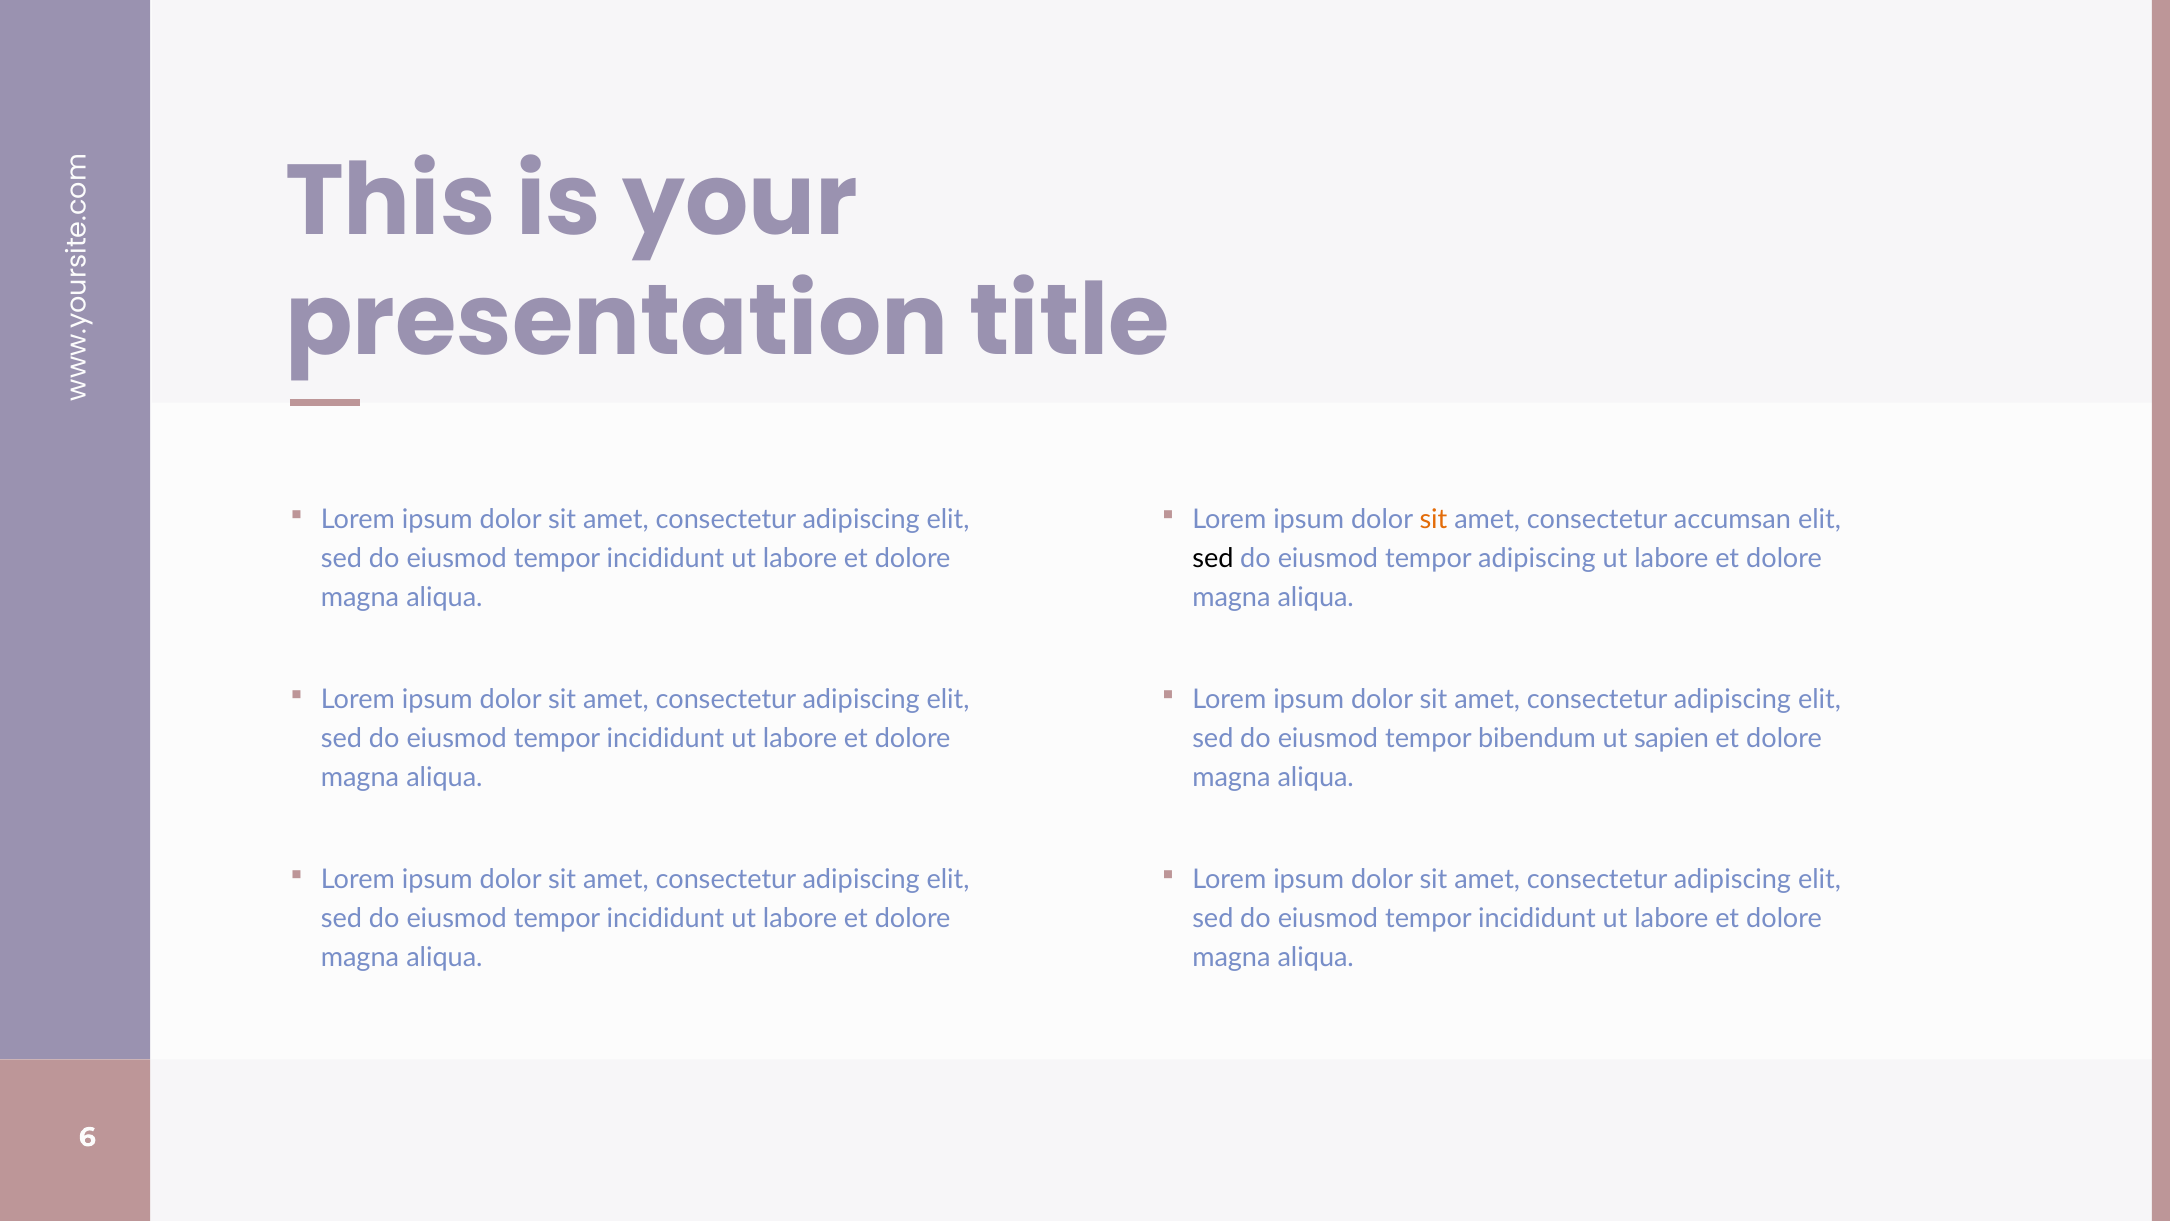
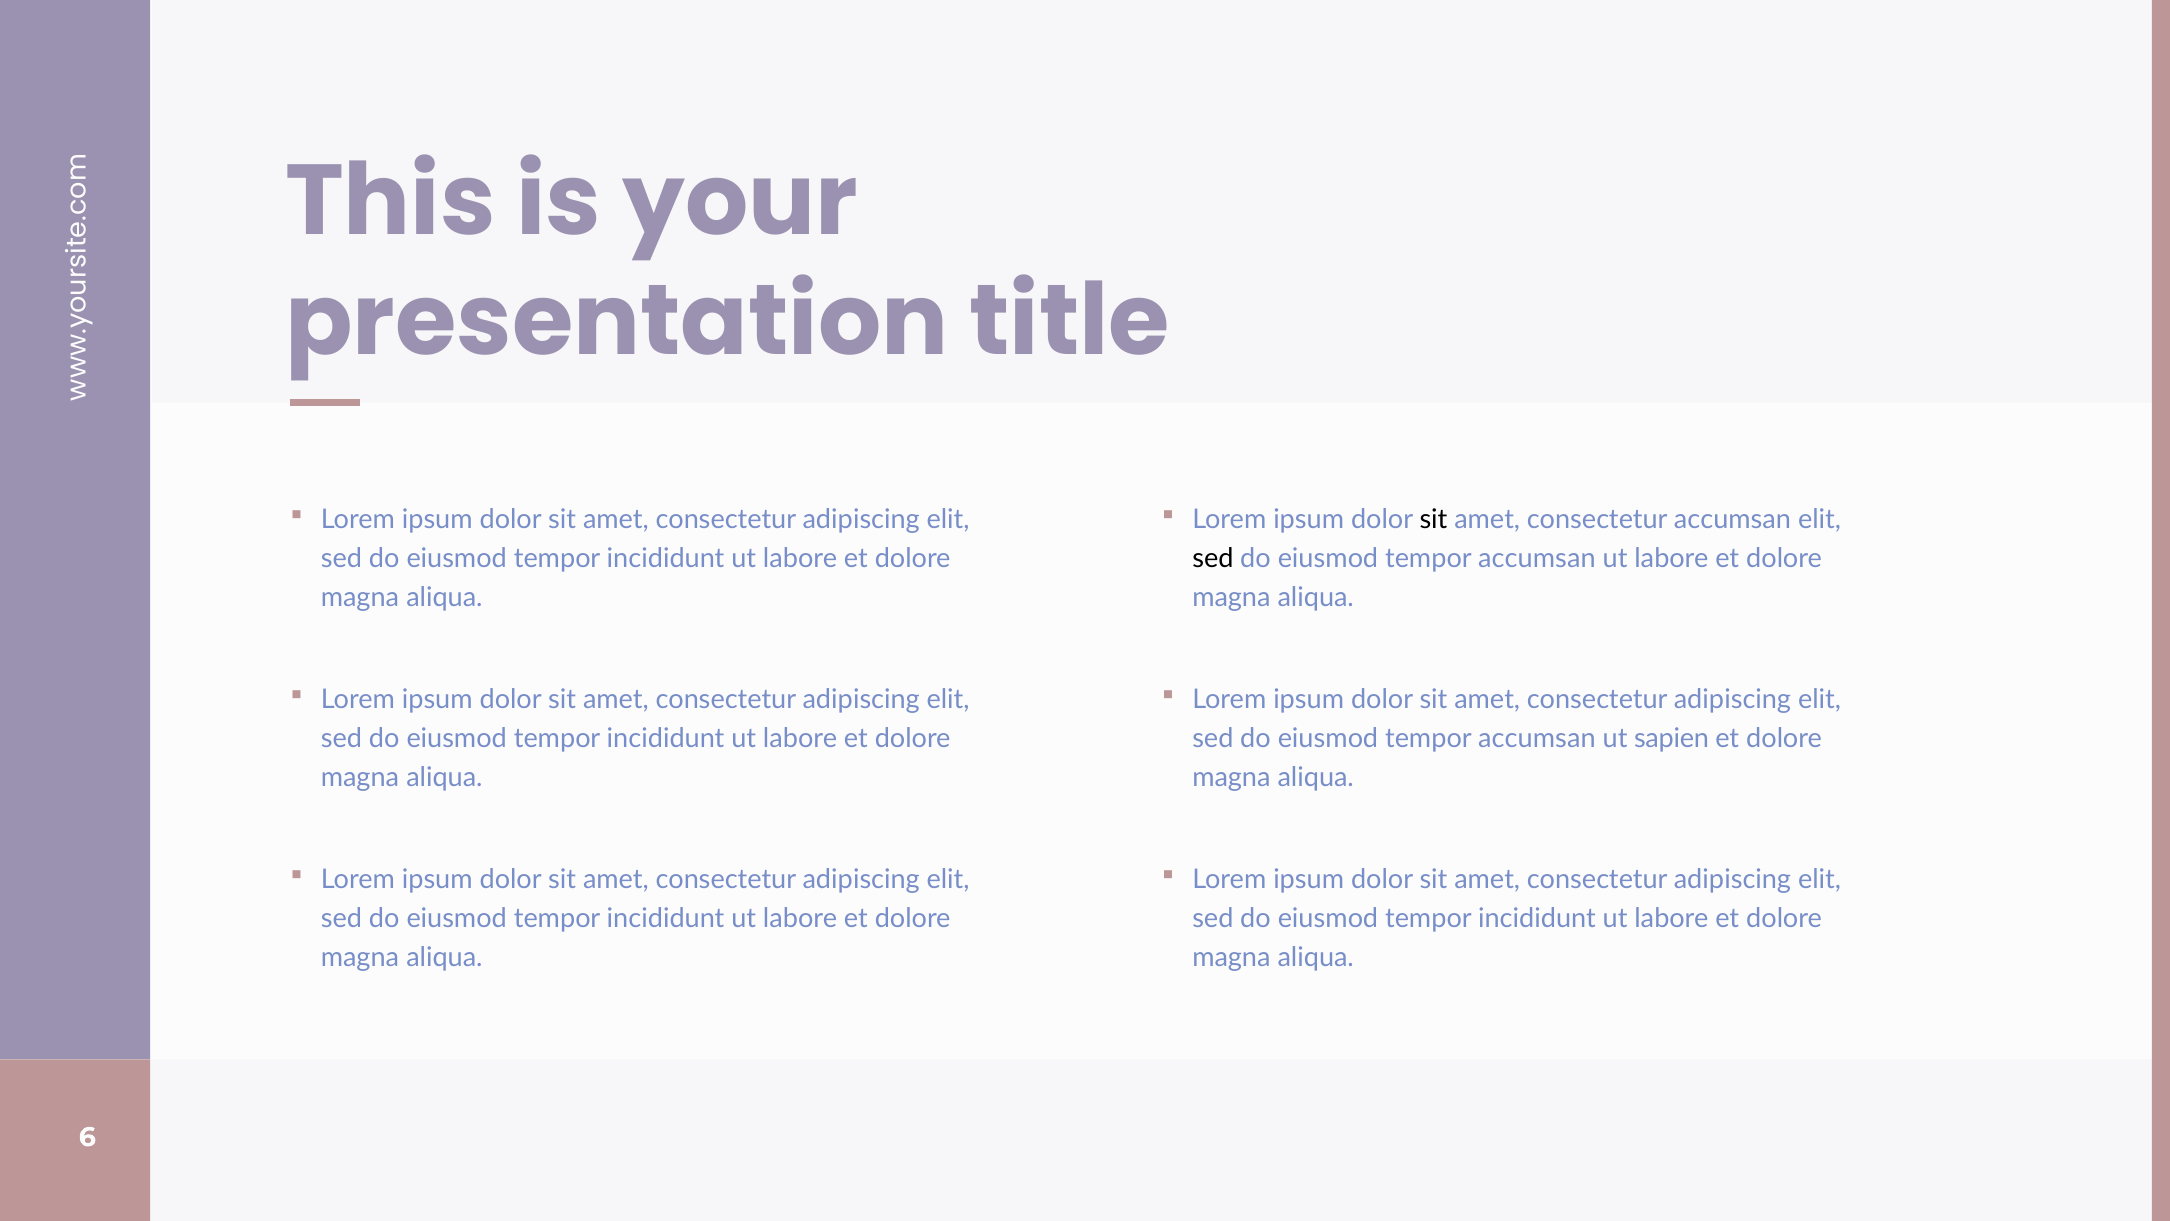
sit at (1433, 520) colour: orange -> black
adipiscing at (1537, 559): adipiscing -> accumsan
bibendum at (1537, 739): bibendum -> accumsan
